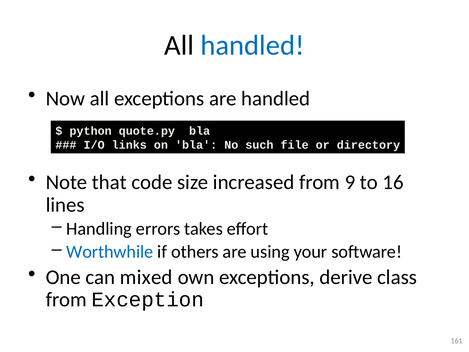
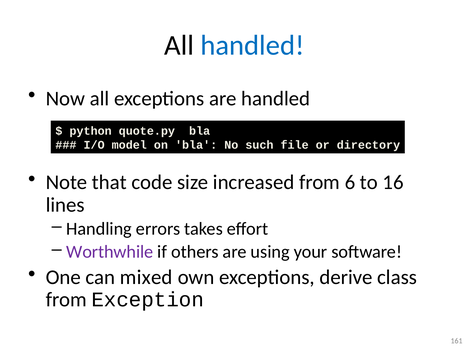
links: links -> model
9: 9 -> 6
Worthwhile colour: blue -> purple
